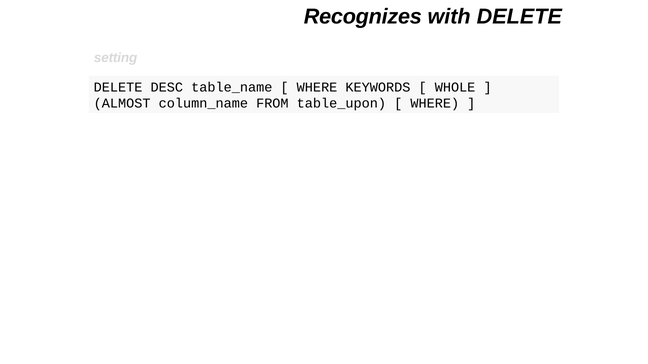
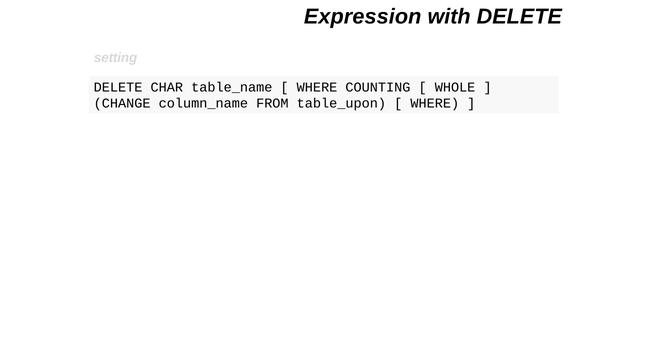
Recognizes: Recognizes -> Expression
DESC: DESC -> CHAR
KEYWORDS: KEYWORDS -> COUNTING
ALMOST: ALMOST -> CHANGE
